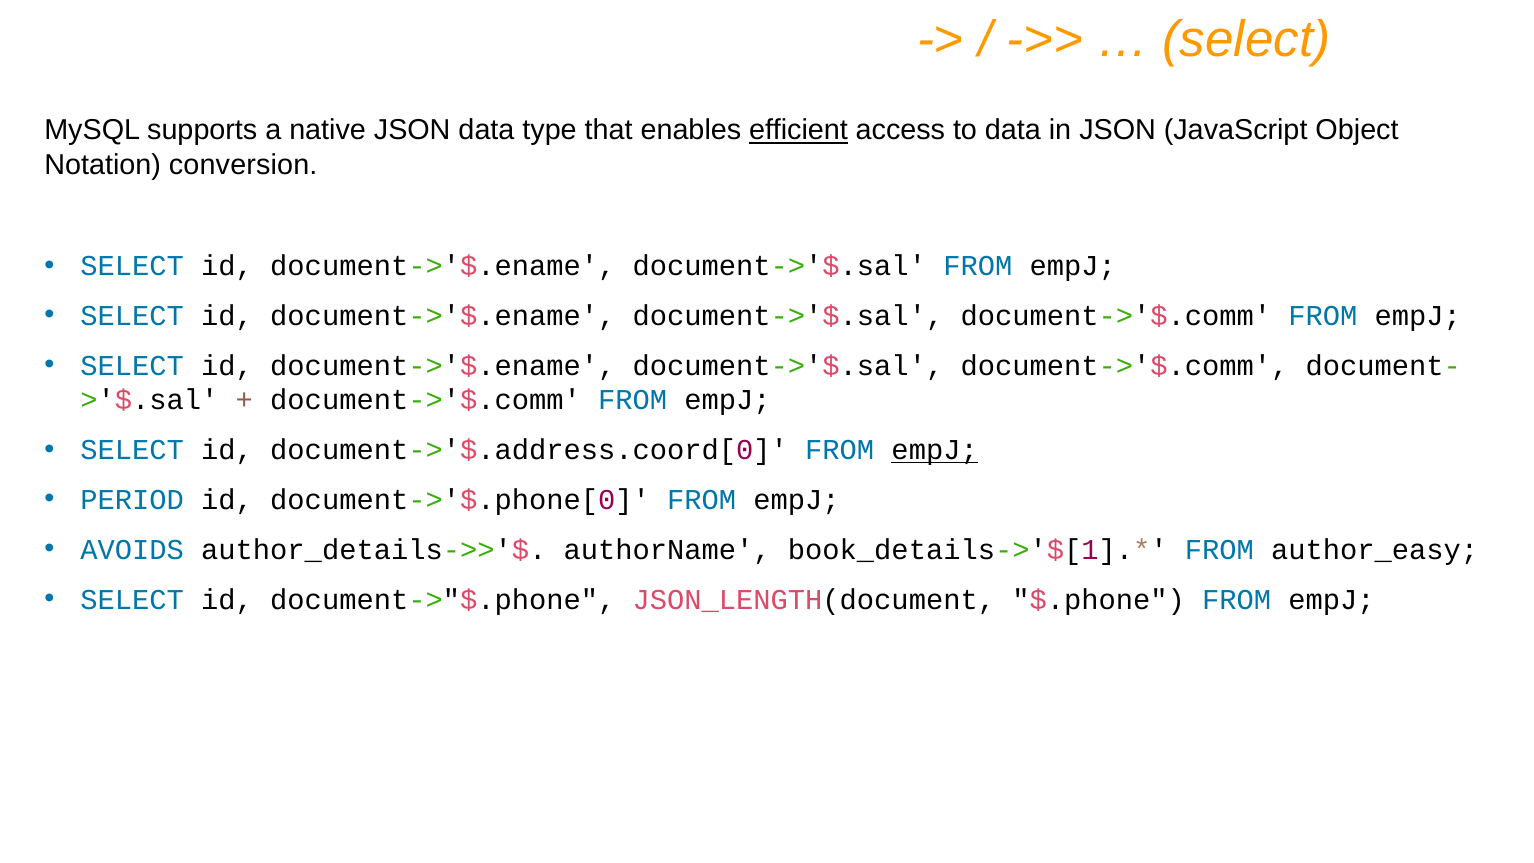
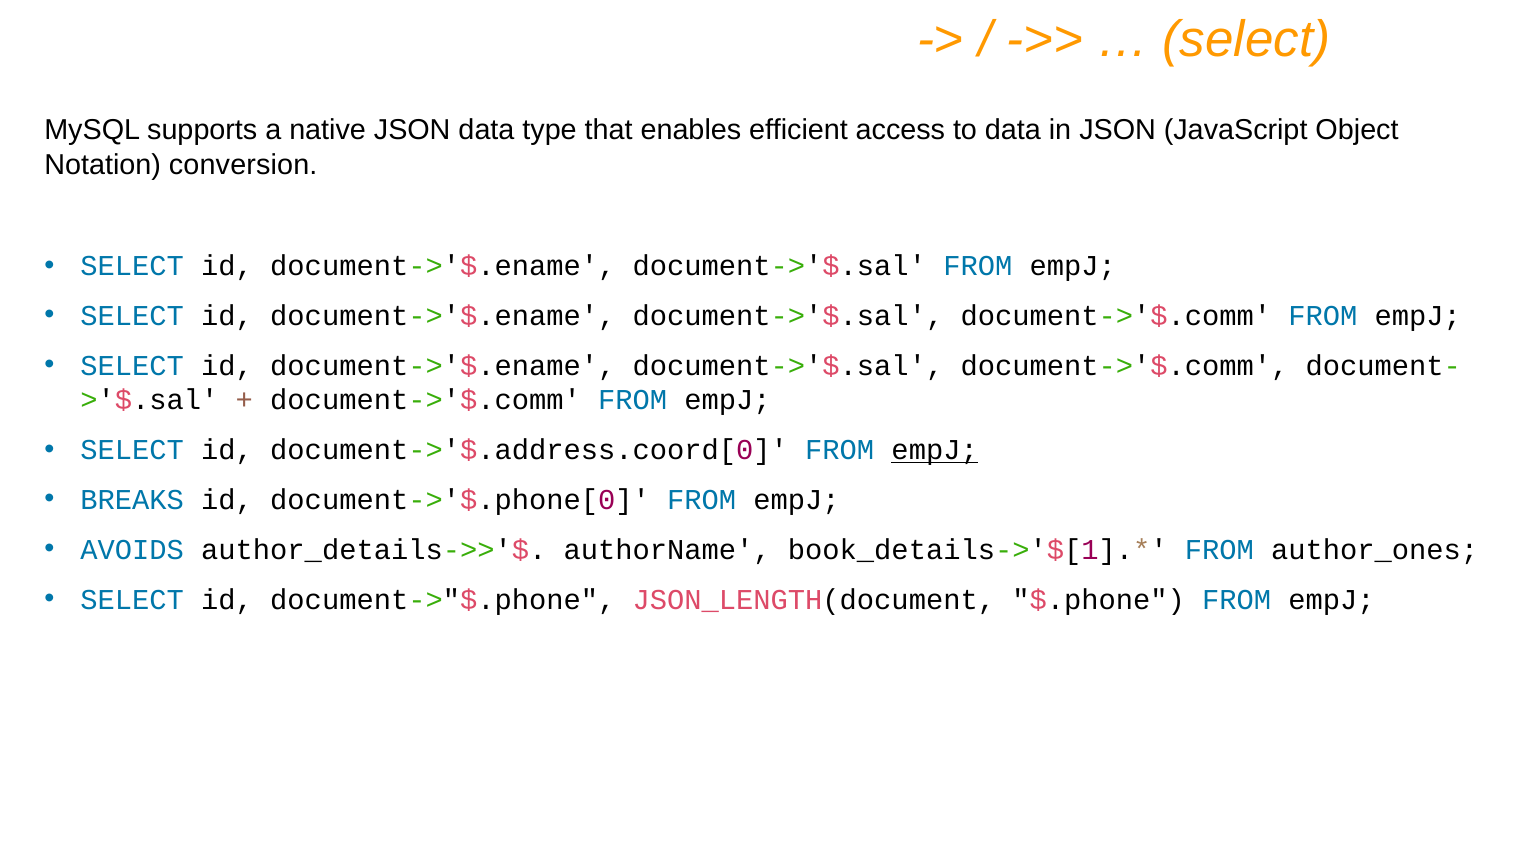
efficient underline: present -> none
PERIOD: PERIOD -> BREAKS
author_easy: author_easy -> author_ones
